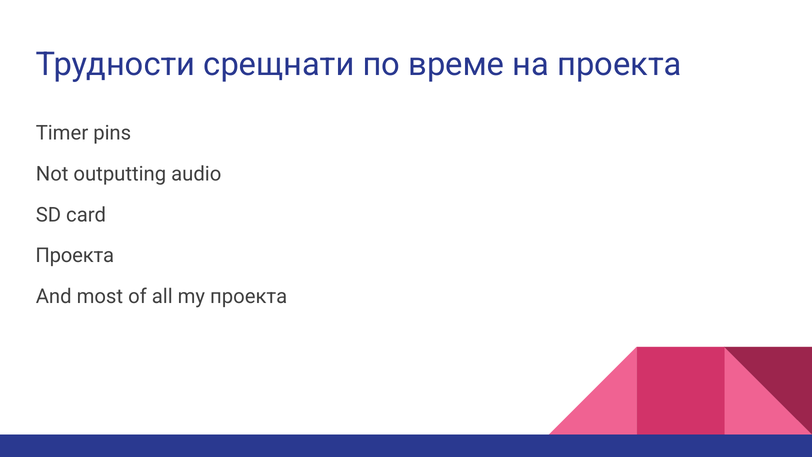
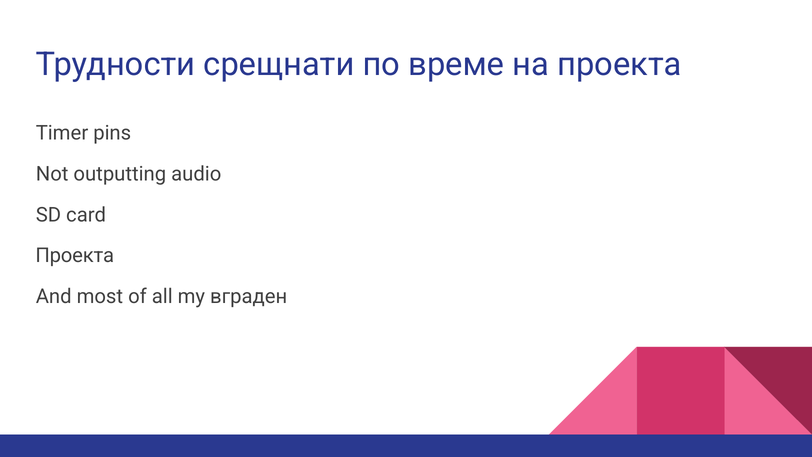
my проекта: проекта -> вграден
